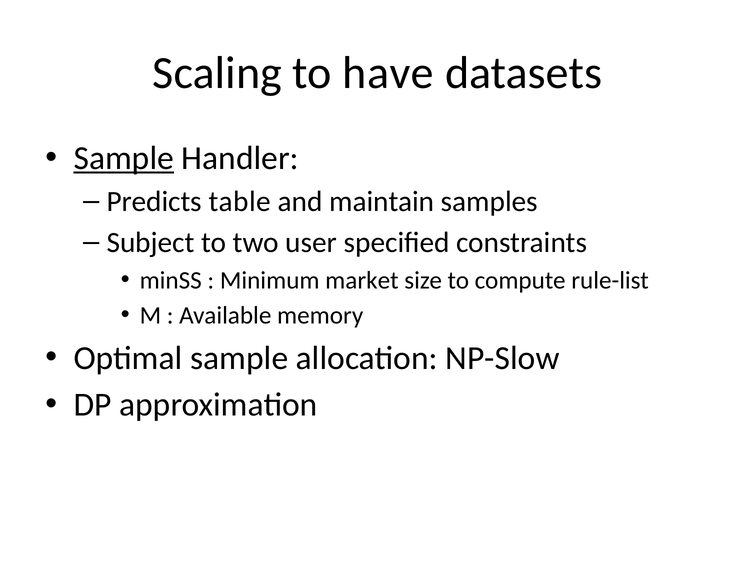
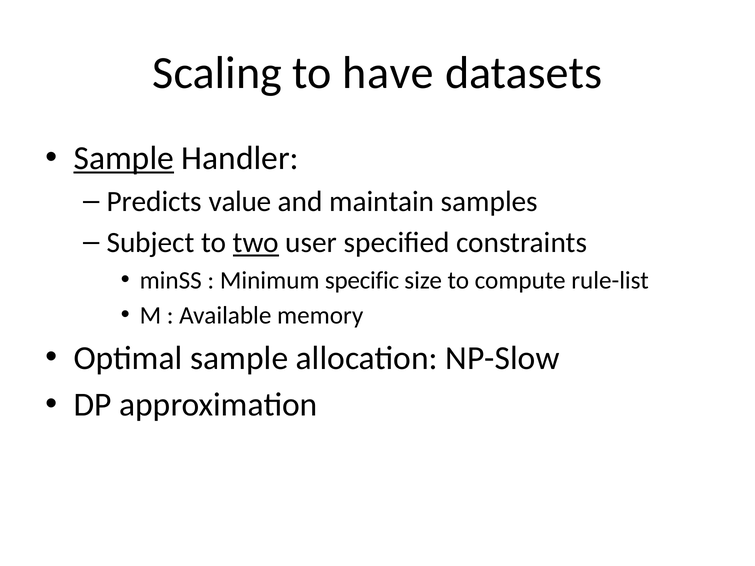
table: table -> value
two underline: none -> present
market: market -> specific
